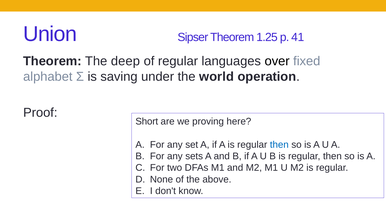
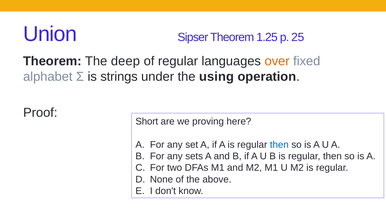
41: 41 -> 25
over colour: black -> orange
saving: saving -> strings
world: world -> using
